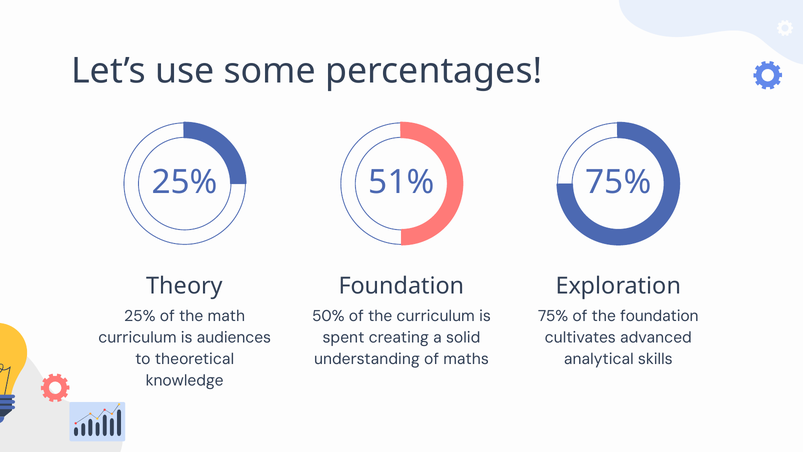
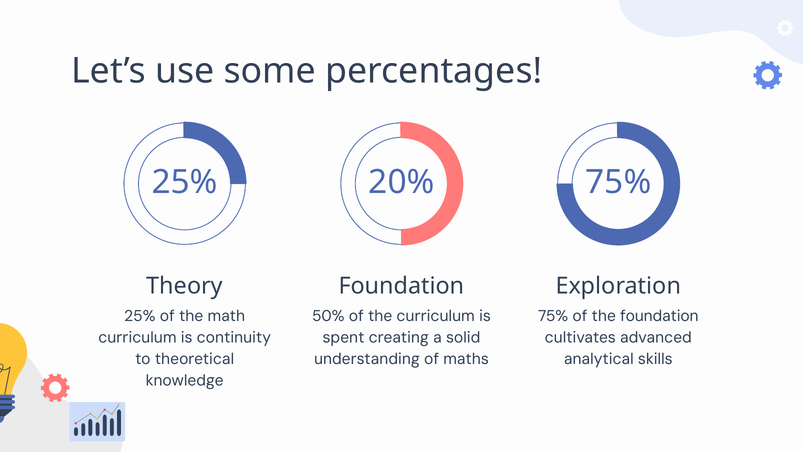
51%: 51% -> 20%
audiences: audiences -> continuity
